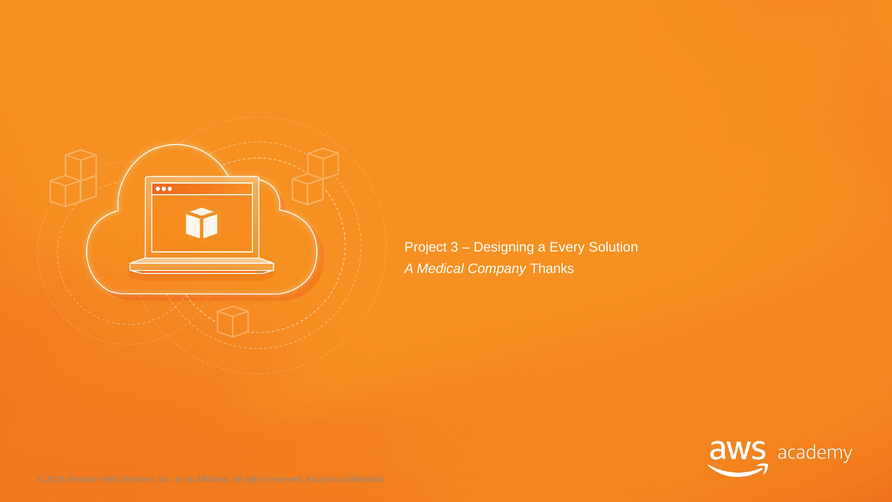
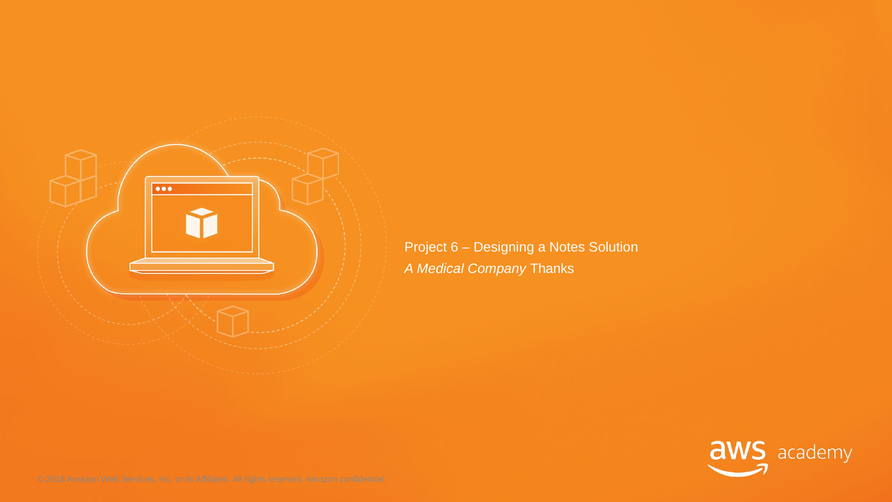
3: 3 -> 6
Every: Every -> Notes
